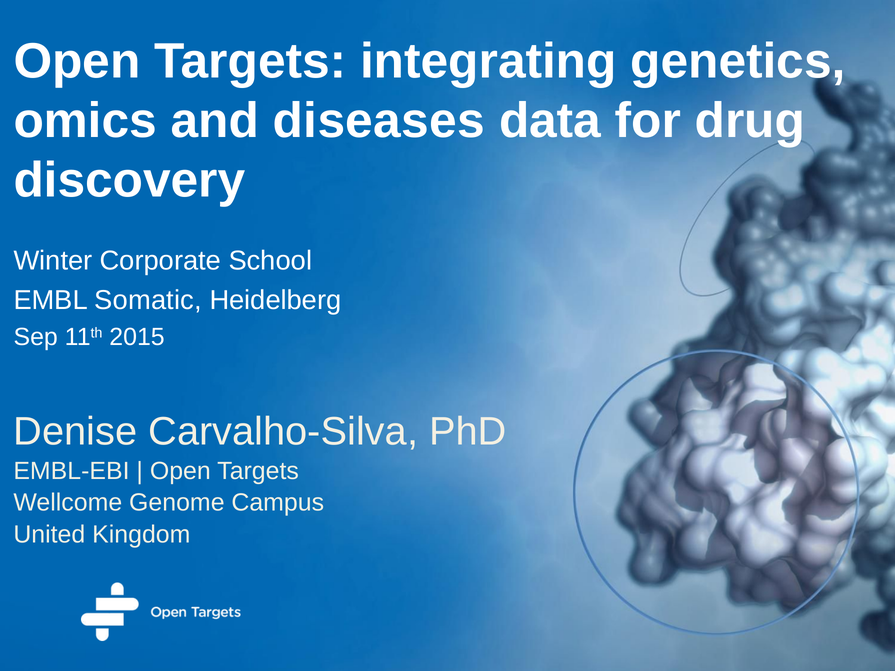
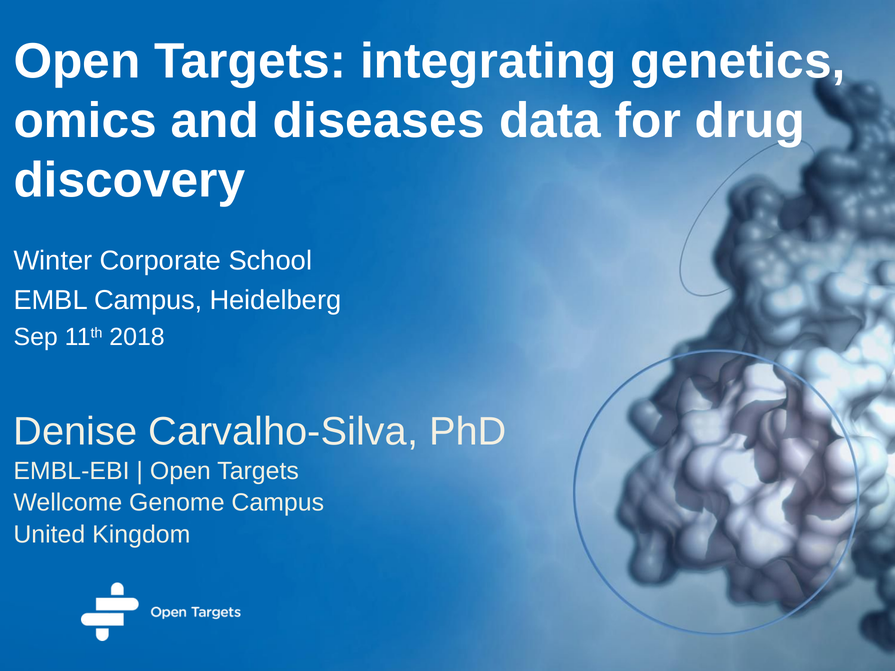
EMBL Somatic: Somatic -> Campus
2015: 2015 -> 2018
